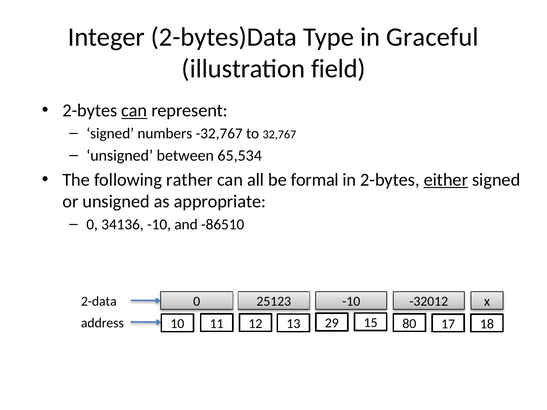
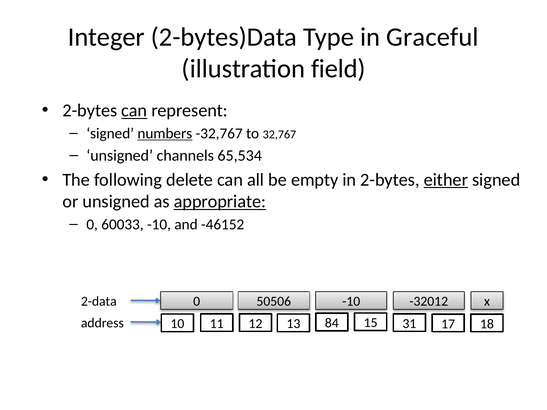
numbers underline: none -> present
between: between -> channels
rather: rather -> delete
formal: formal -> empty
appropriate underline: none -> present
34136: 34136 -> 60033
-86510: -86510 -> -46152
25123: 25123 -> 50506
80: 80 -> 31
29: 29 -> 84
